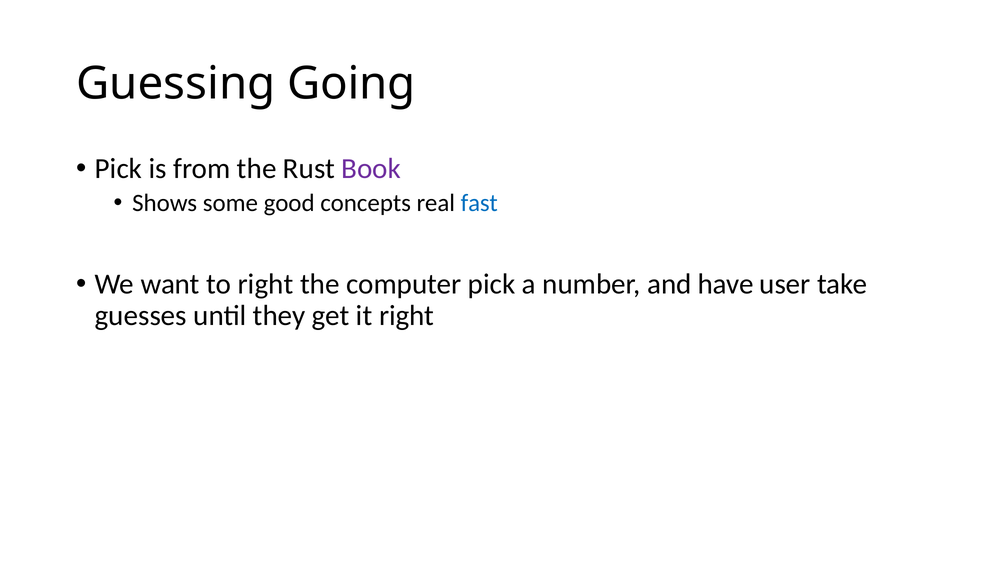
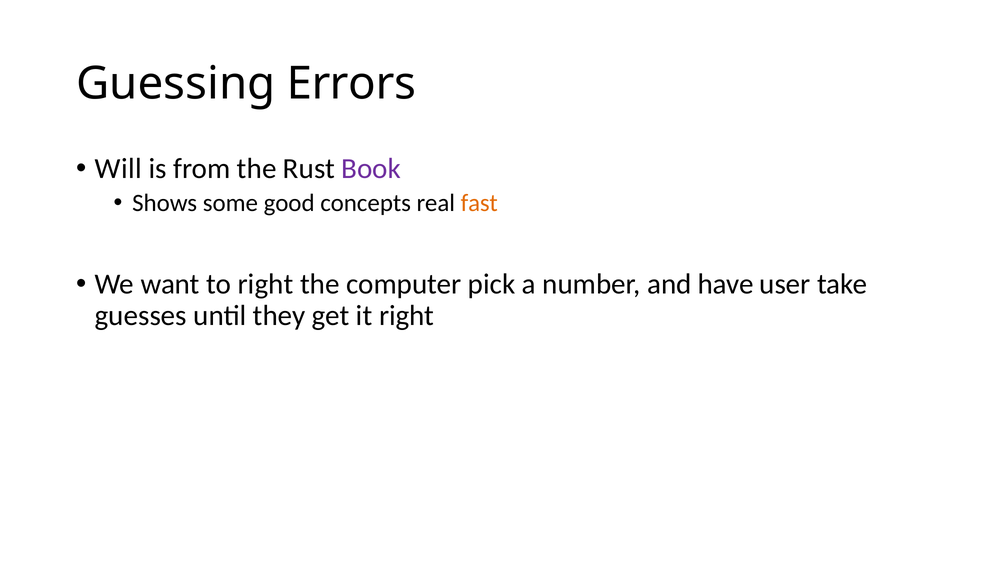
Going: Going -> Errors
Pick at (118, 169): Pick -> Will
fast colour: blue -> orange
